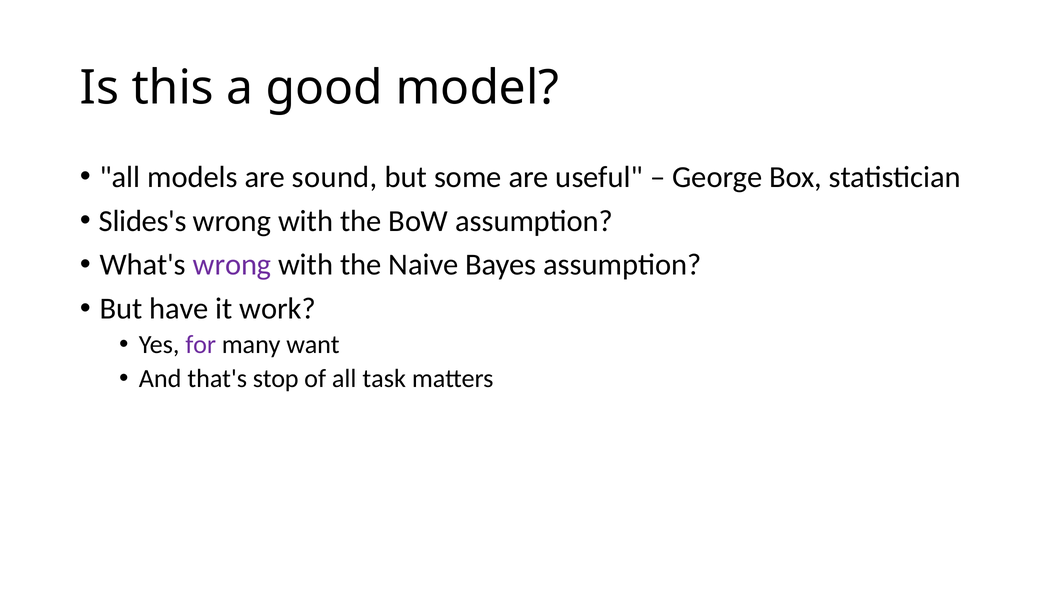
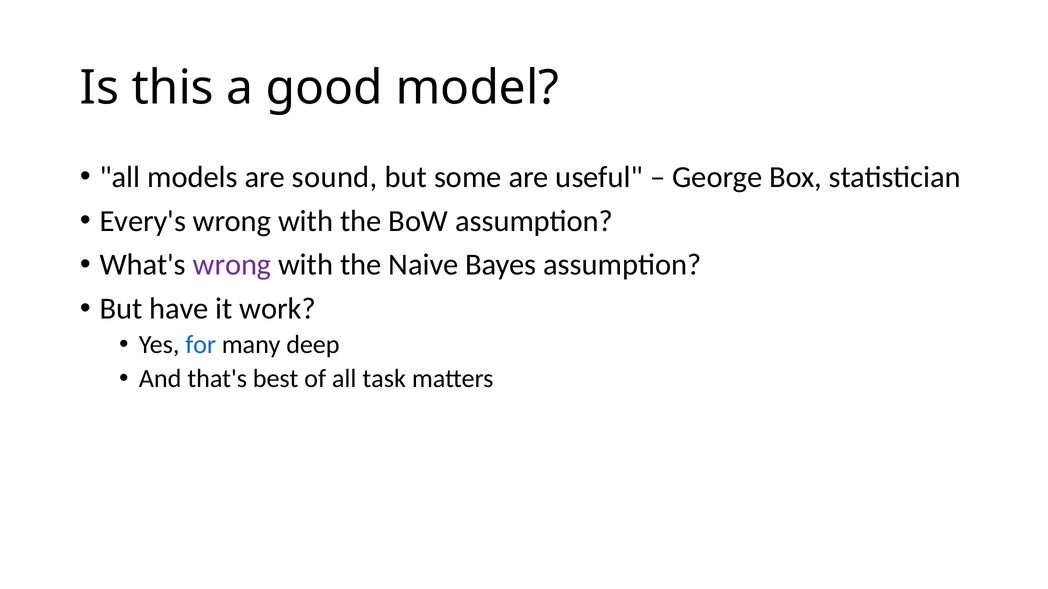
Slides's: Slides's -> Every's
for colour: purple -> blue
want: want -> deep
stop: stop -> best
